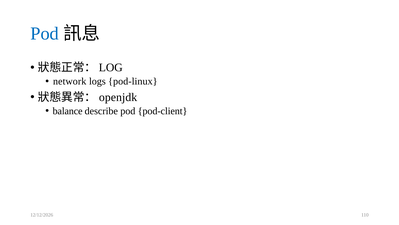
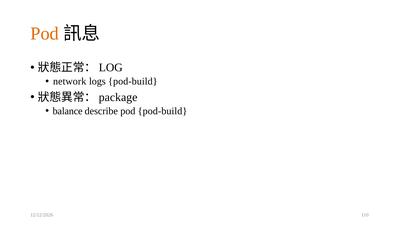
Pod at (45, 34) colour: blue -> orange
logs pod-linux: pod-linux -> pod-build
openjdk: openjdk -> package
pod pod-client: pod-client -> pod-build
